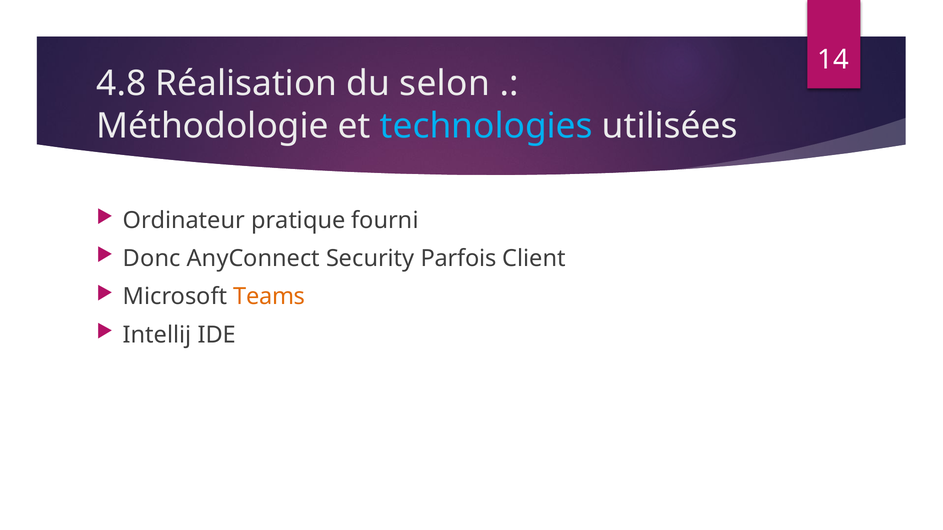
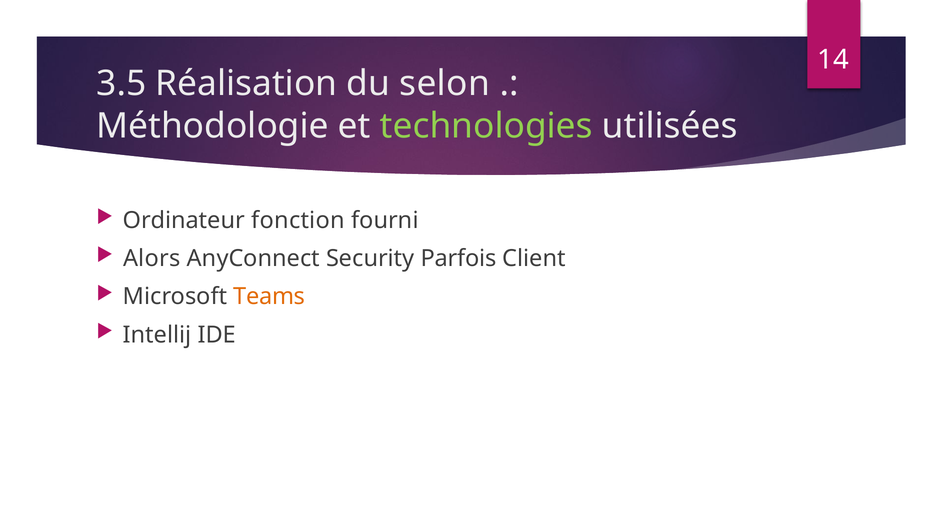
4.8: 4.8 -> 3.5
technologies colour: light blue -> light green
pratique: pratique -> fonction
Donc: Donc -> Alors
